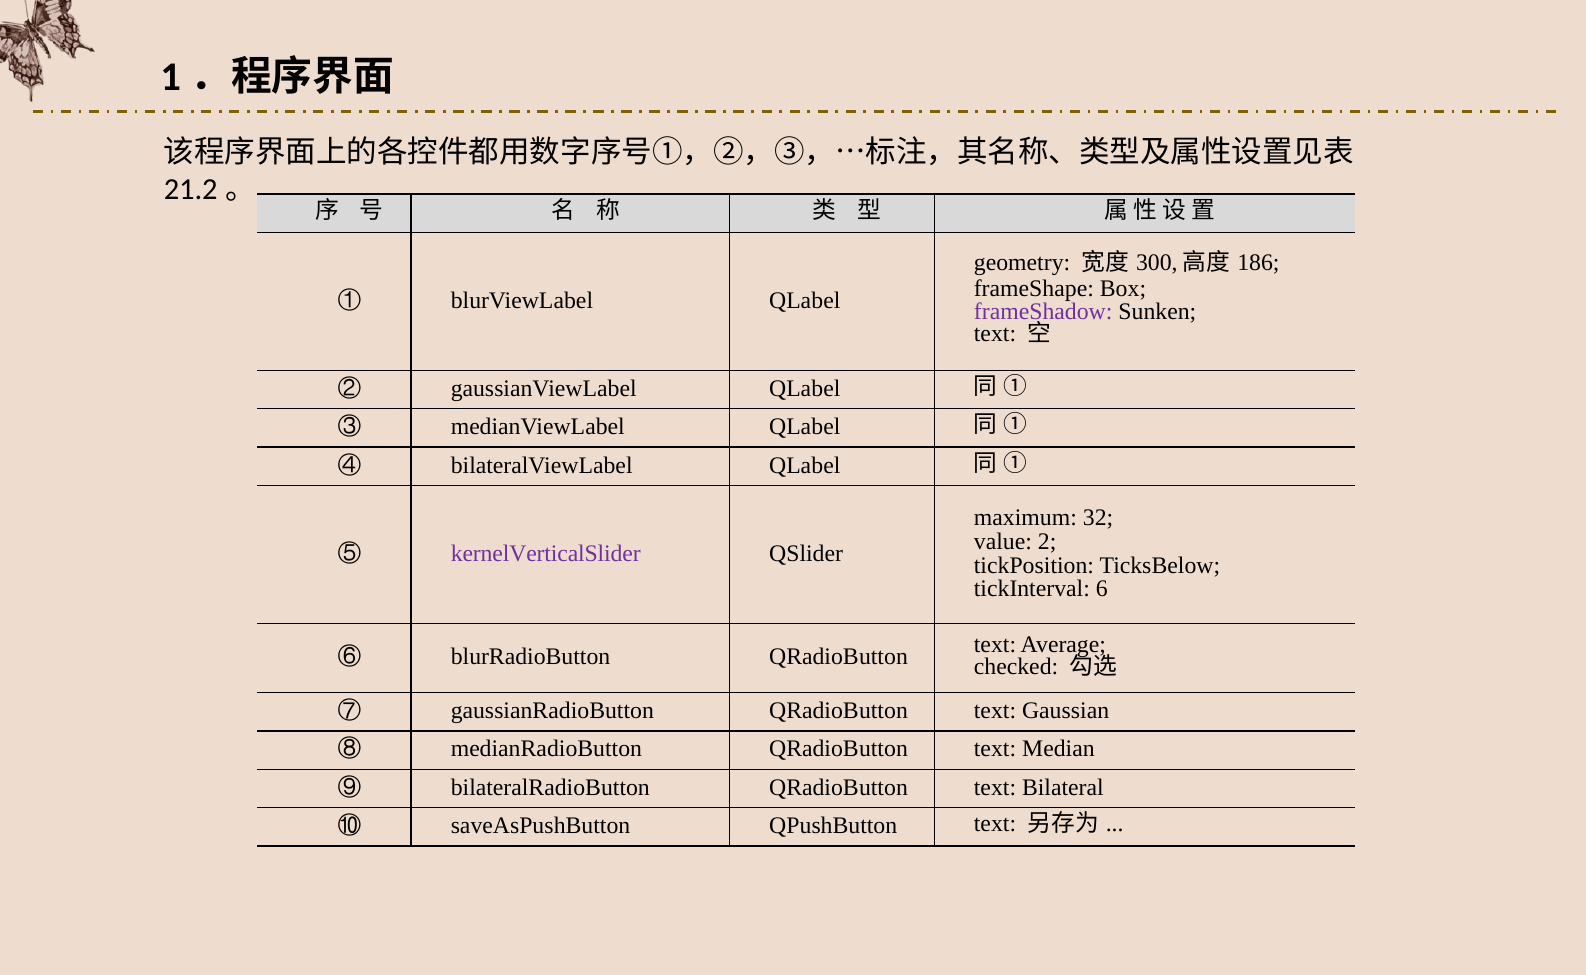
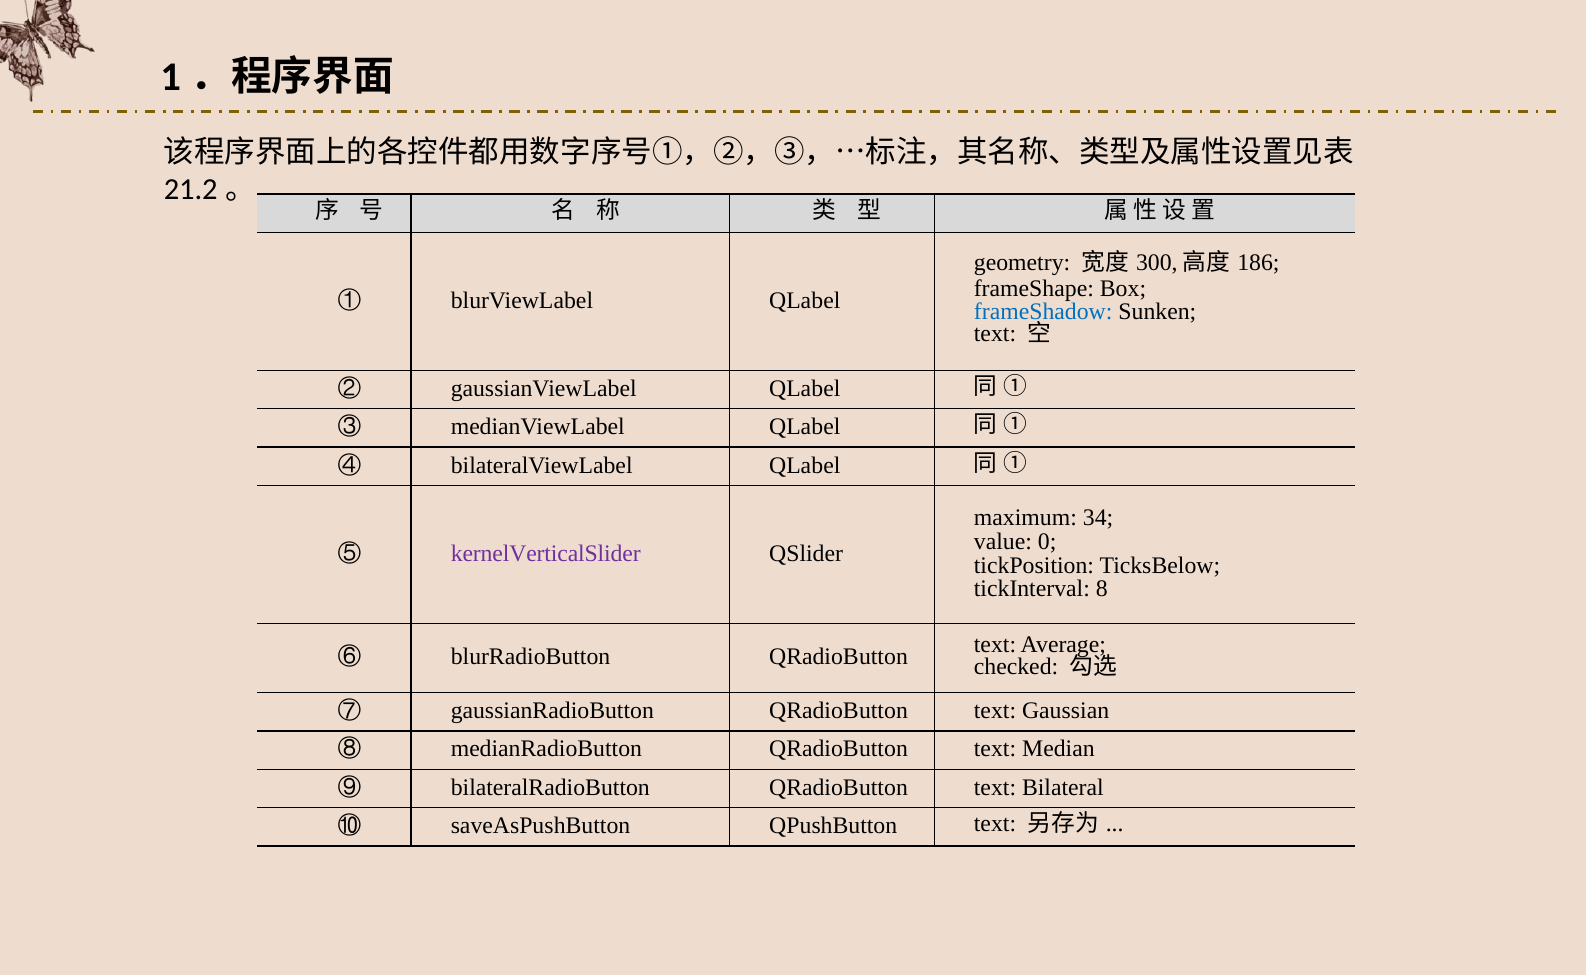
frameShadow colour: purple -> blue
32: 32 -> 34
2: 2 -> 0
6: 6 -> 8
